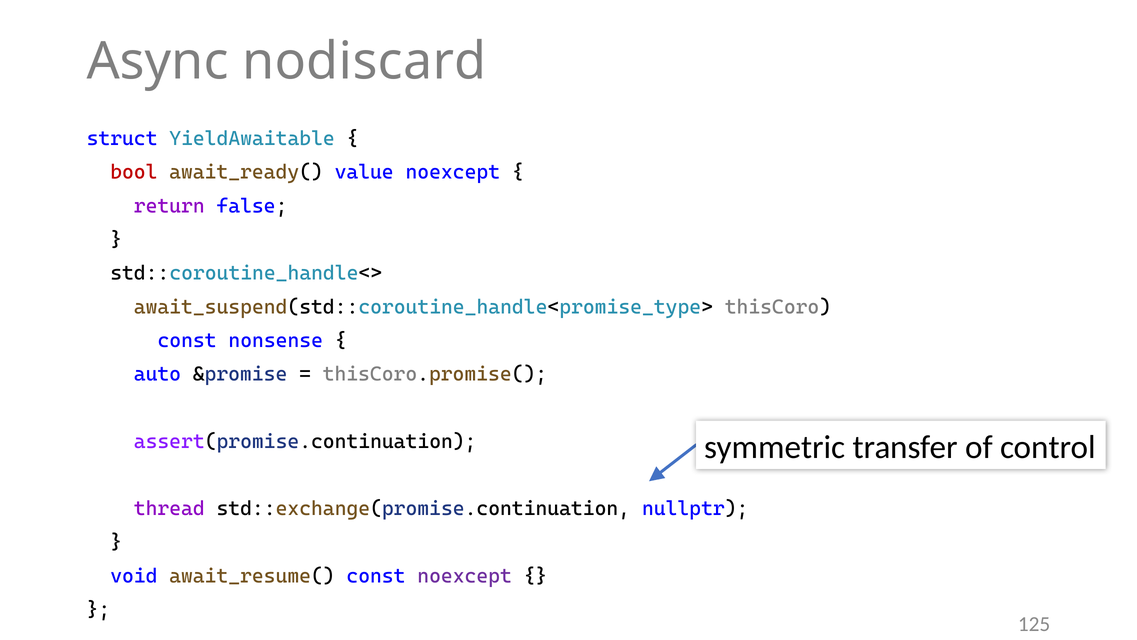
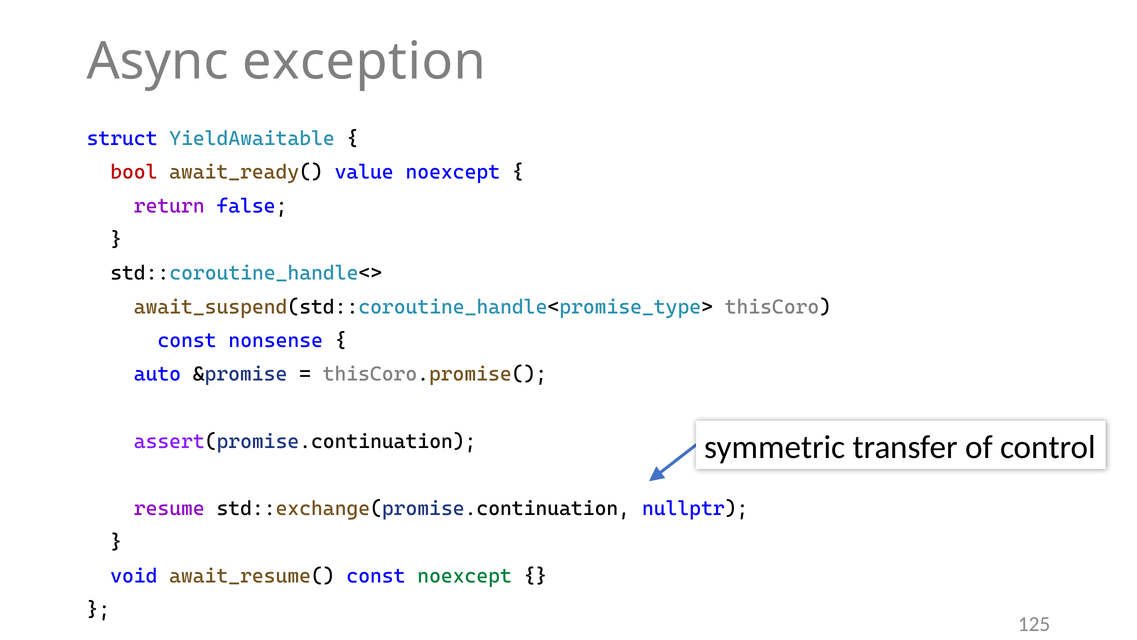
nodiscard: nodiscard -> exception
thread: thread -> resume
noexcept at (465, 576) colour: purple -> green
